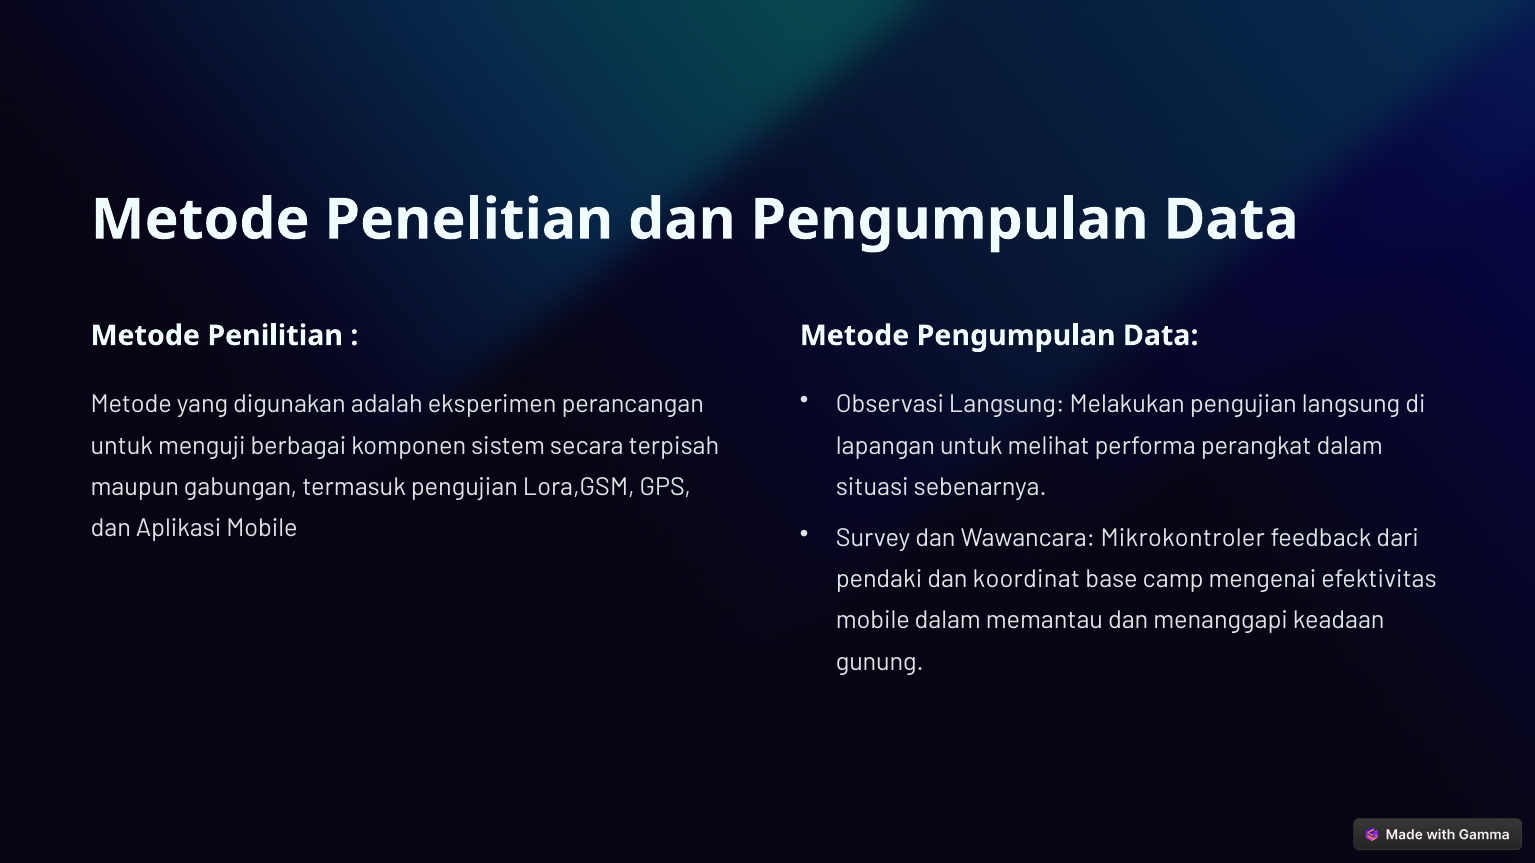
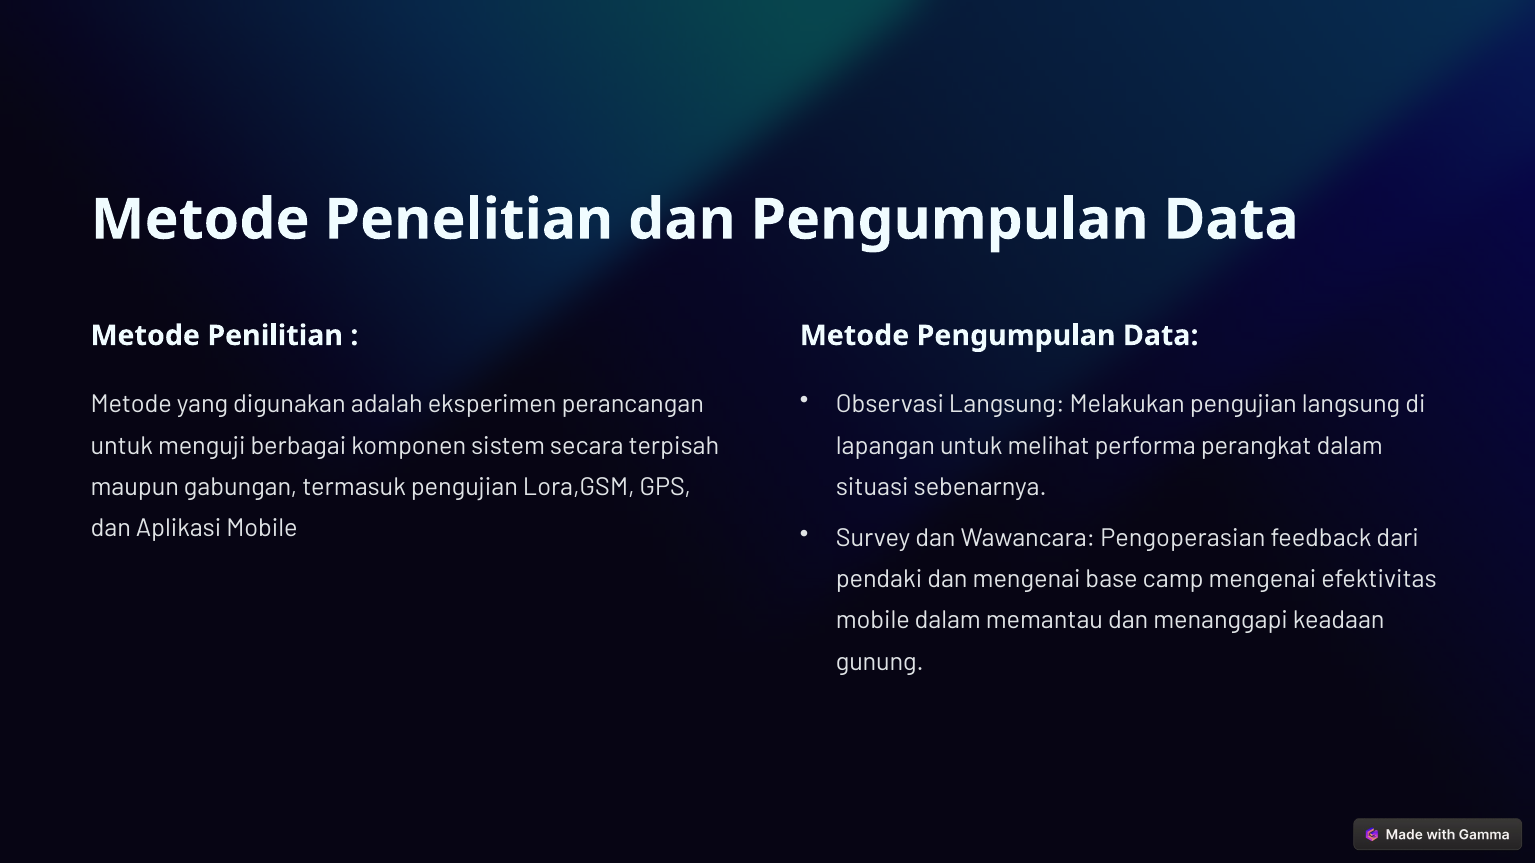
Mikrokontroler: Mikrokontroler -> Pengoperasian
dan koordinat: koordinat -> mengenai
